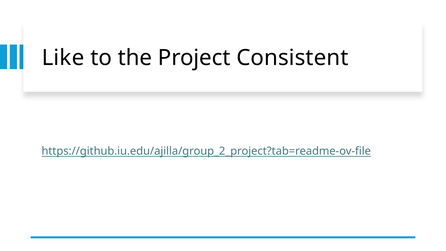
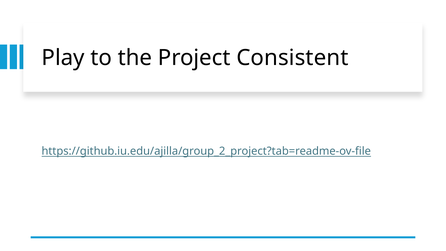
Like: Like -> Play
